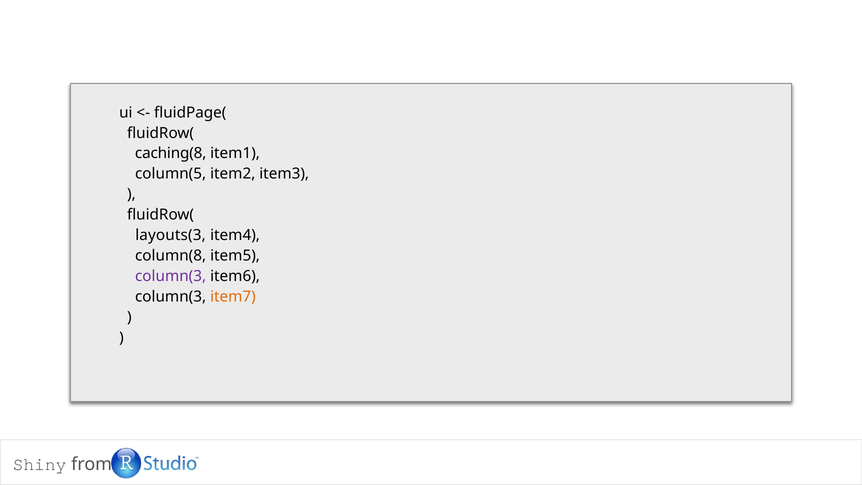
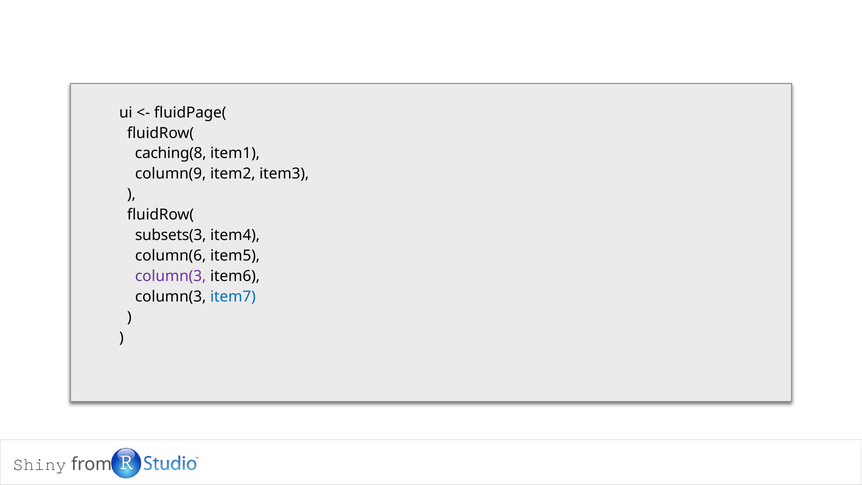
column(5: column(5 -> column(9
layouts(3: layouts(3 -> subsets(3
column(8: column(8 -> column(6
item7 colour: orange -> blue
